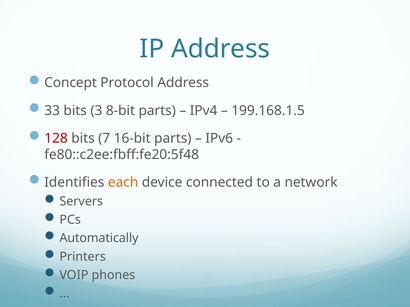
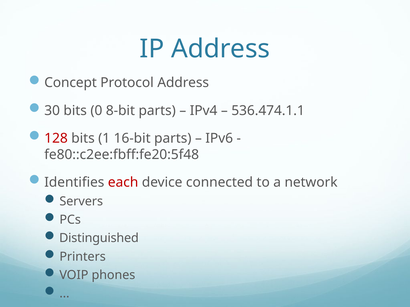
33: 33 -> 30
3: 3 -> 0
199.168.1.5: 199.168.1.5 -> 536.474.1.1
7: 7 -> 1
each colour: orange -> red
Automatically: Automatically -> Distinguished
